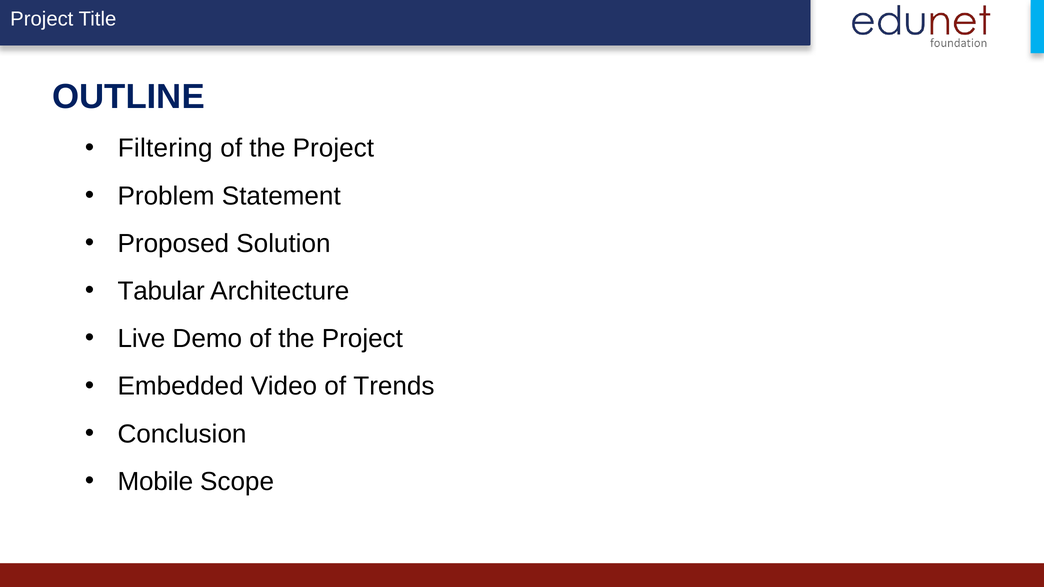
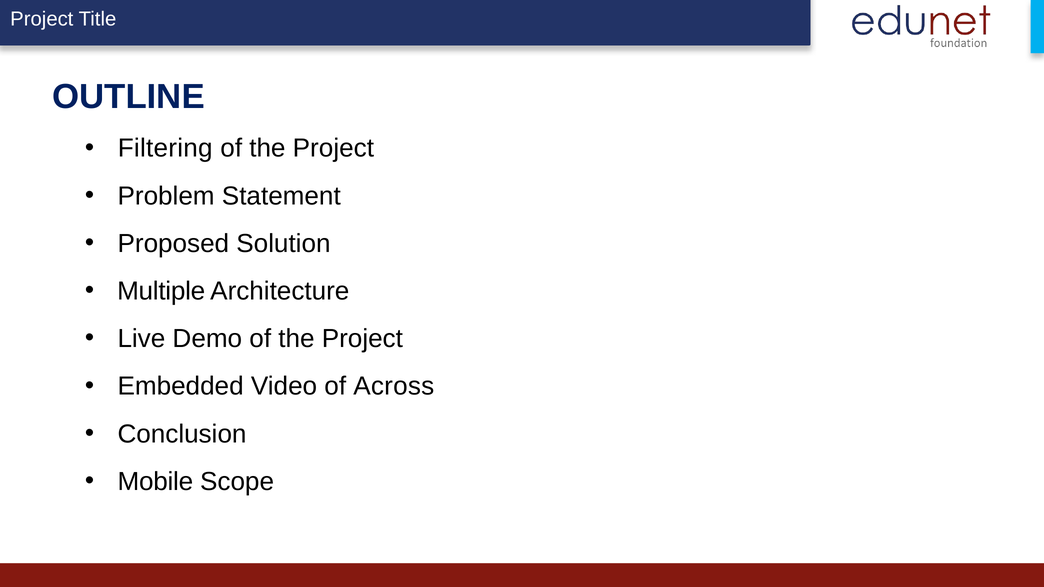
Tabular: Tabular -> Multiple
Trends: Trends -> Across
